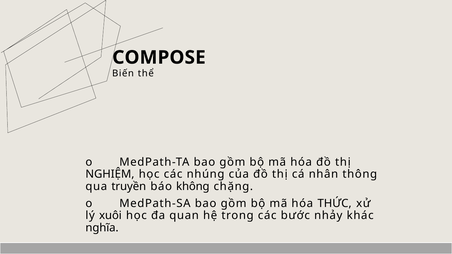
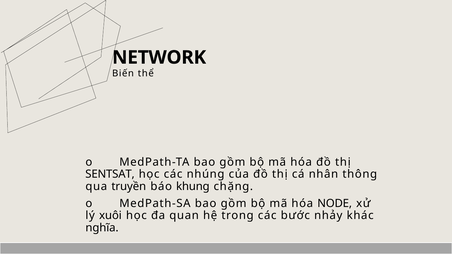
COMPOSE: COMPOSE -> NETWORK
NGHIỆM: NGHIỆM -> SENTSAT
không: không -> khung
THỨC: THỨC -> NODE
